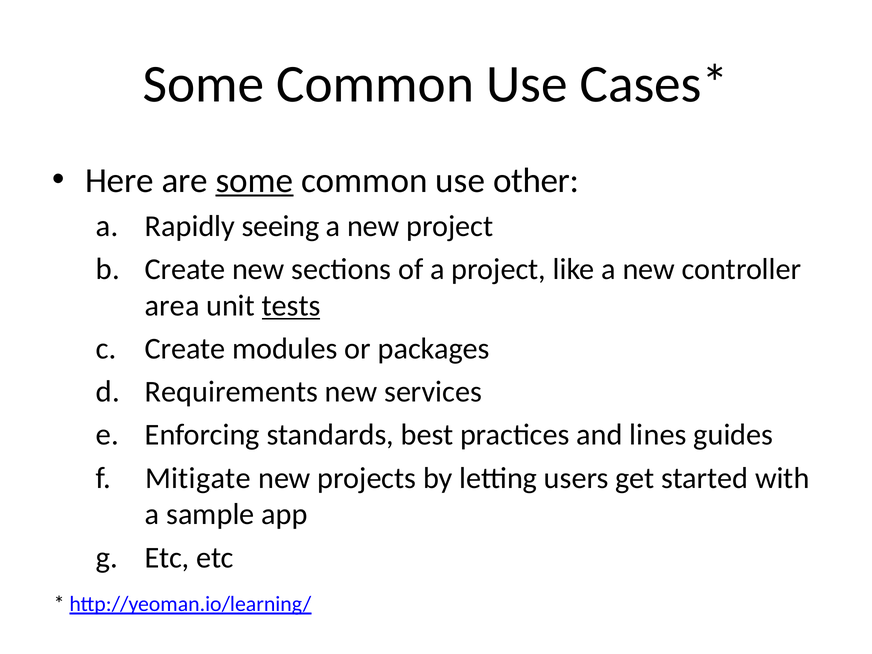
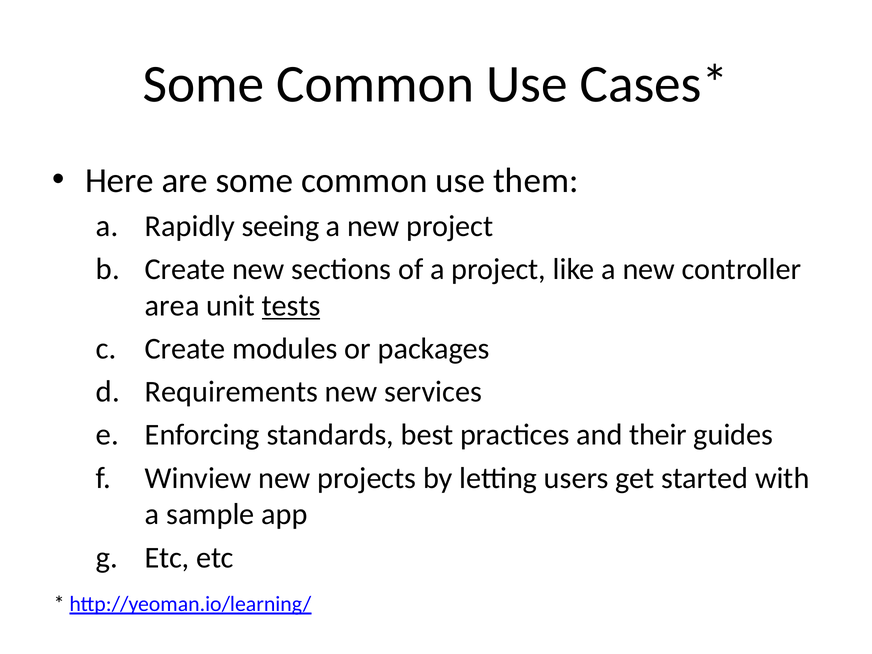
some at (254, 180) underline: present -> none
other: other -> them
lines: lines -> their
Mitigate: Mitigate -> Winview
